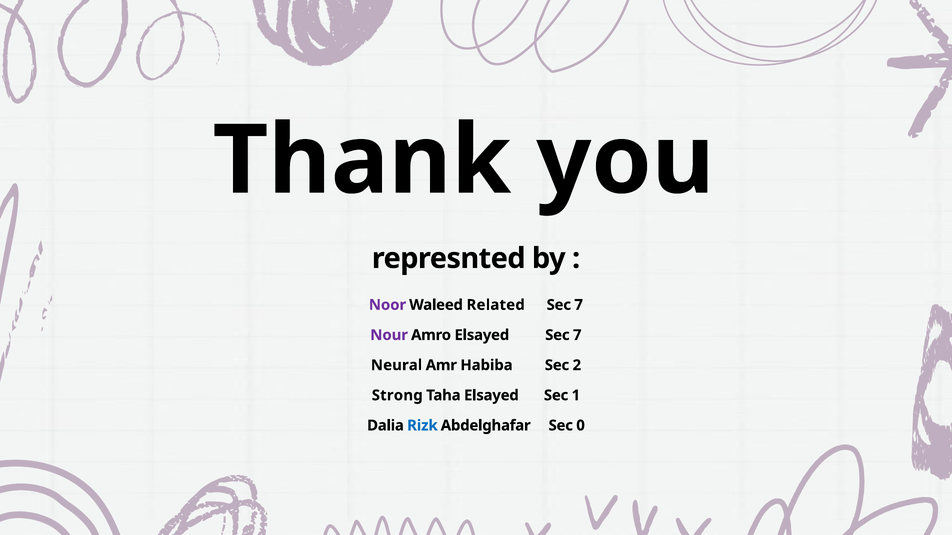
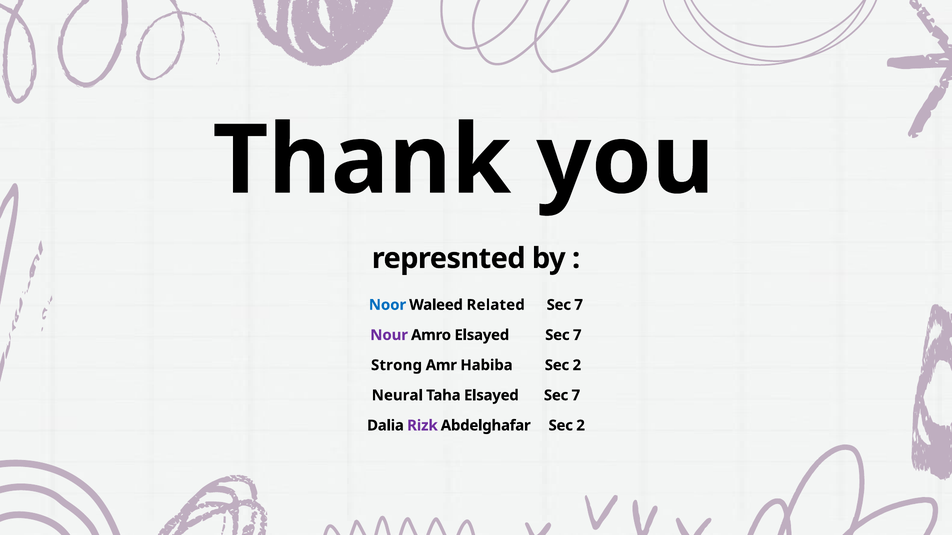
Noor colour: purple -> blue
Neural: Neural -> Strong
Strong: Strong -> Neural
Taha Elsayed Sec 1: 1 -> 7
Rizk colour: blue -> purple
Abdelghafar Sec 0: 0 -> 2
